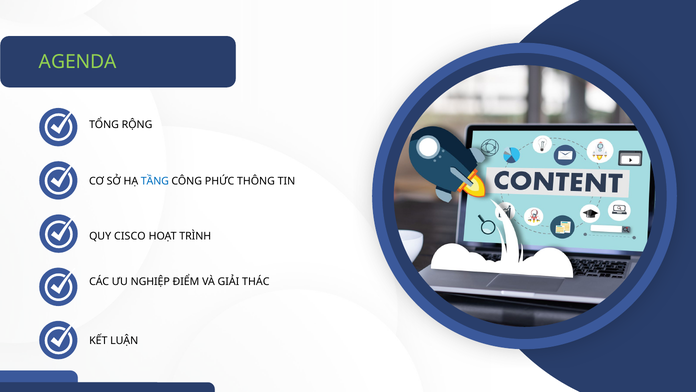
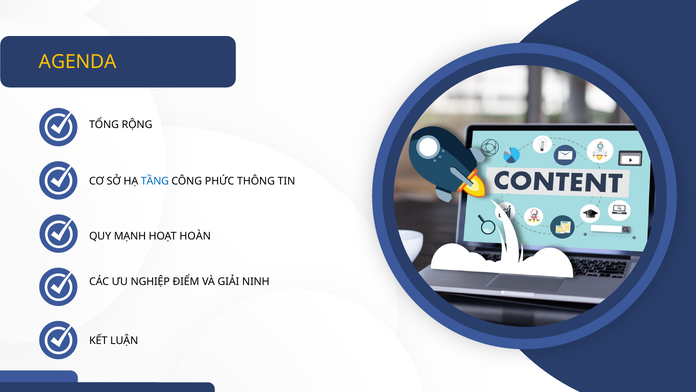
AGENDA colour: light green -> yellow
CISCO: CISCO -> MẠNH
TRÌNH: TRÌNH -> HOÀN
THÁC: THÁC -> NINH
